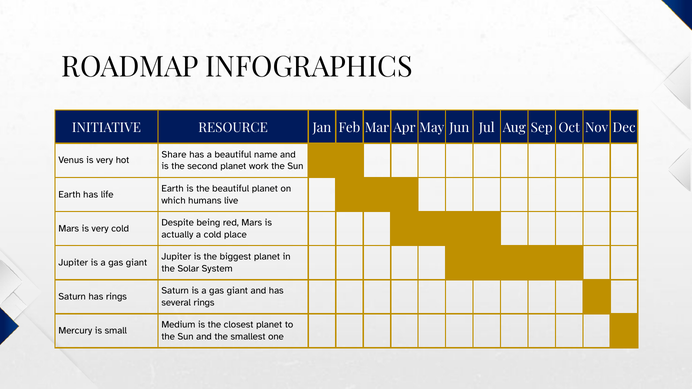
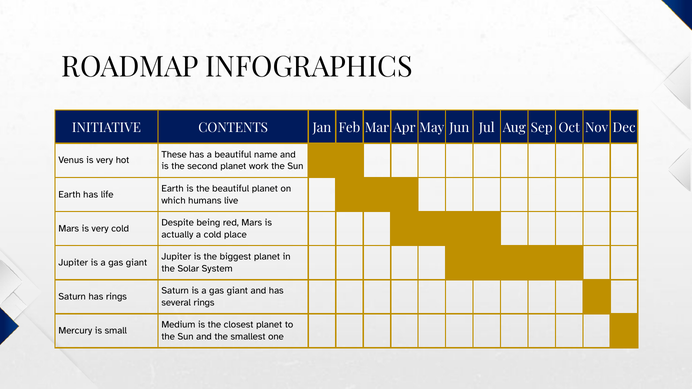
RESOURCE: RESOURCE -> CONTENTS
Share: Share -> These
